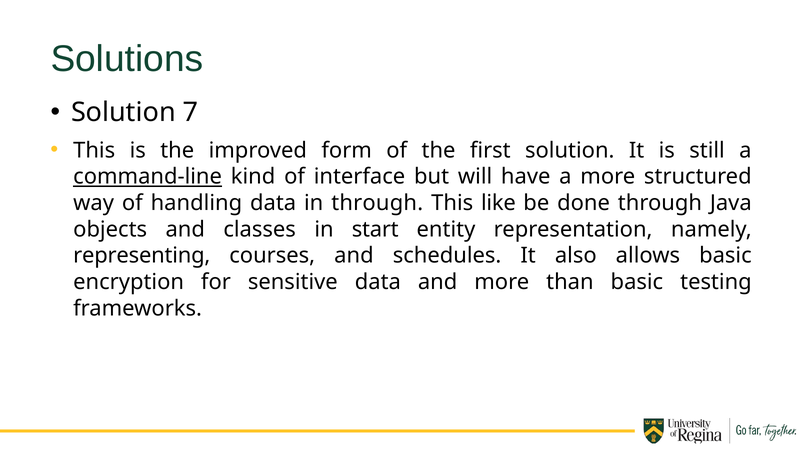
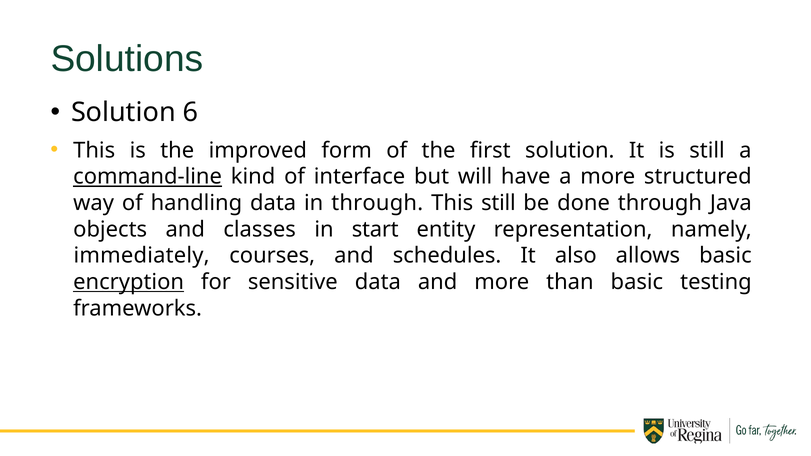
7: 7 -> 6
This like: like -> still
representing: representing -> immediately
encryption underline: none -> present
